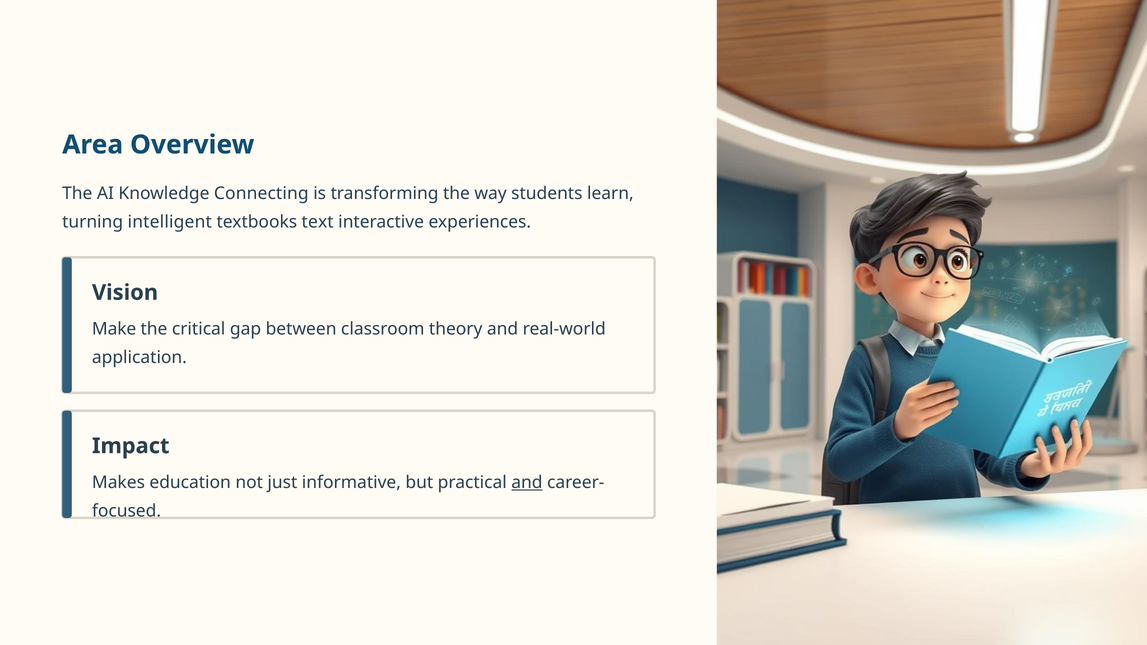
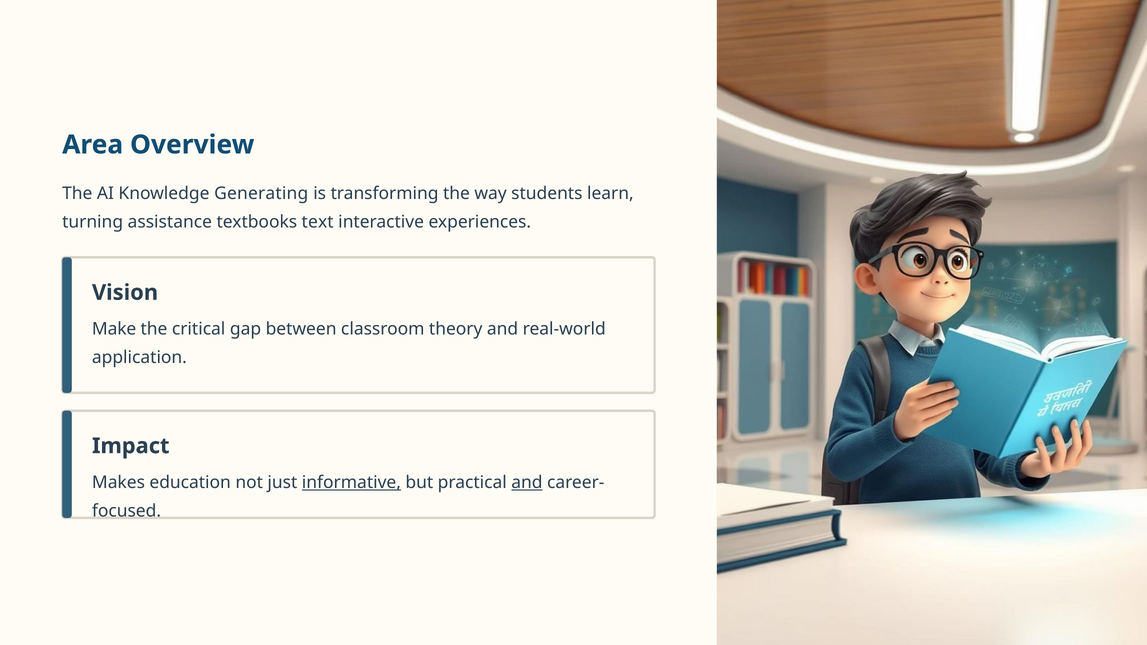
Connecting: Connecting -> Generating
intelligent: intelligent -> assistance
informative underline: none -> present
